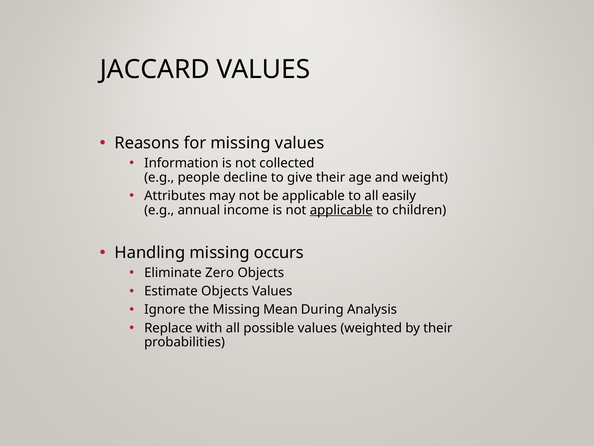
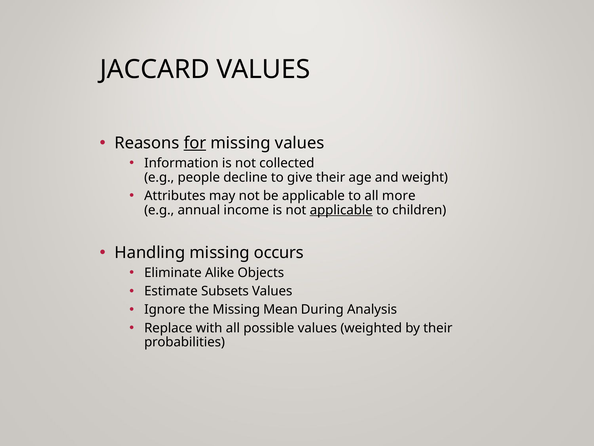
for underline: none -> present
easily: easily -> more
Zero: Zero -> Alike
Estimate Objects: Objects -> Subsets
